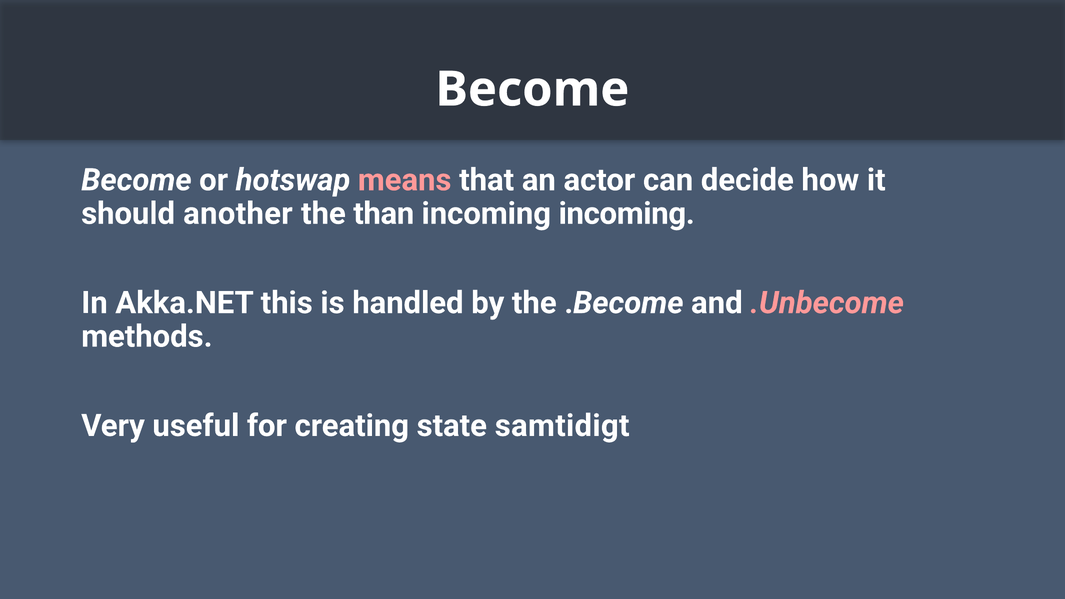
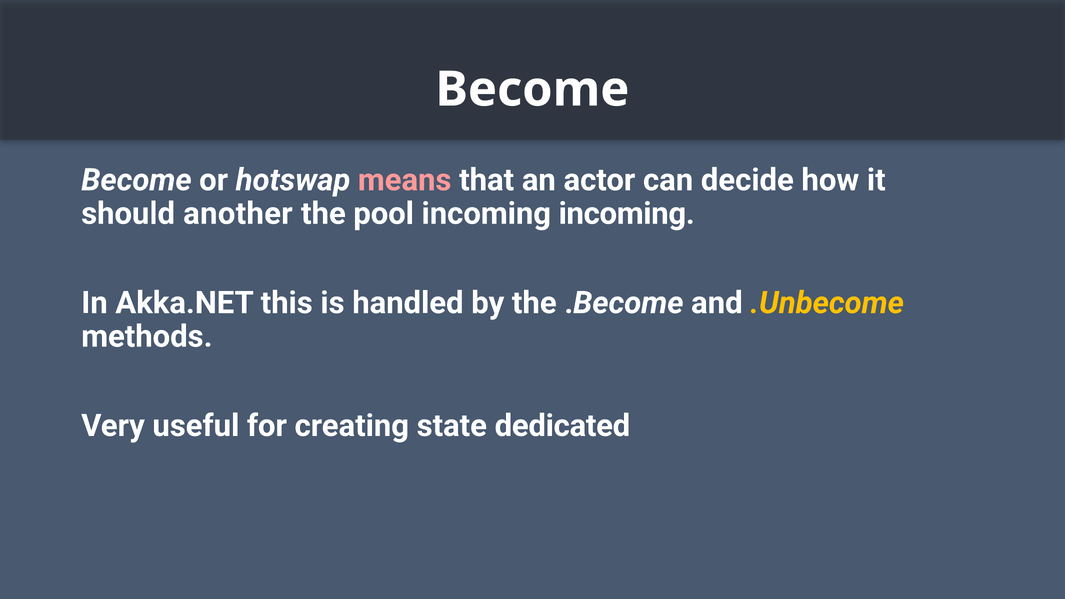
than: than -> pool
.Unbecome colour: pink -> yellow
samtidigt: samtidigt -> dedicated
